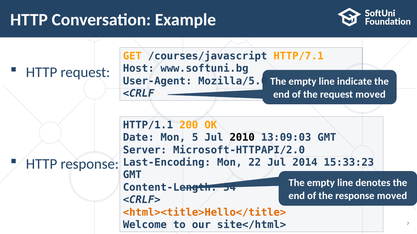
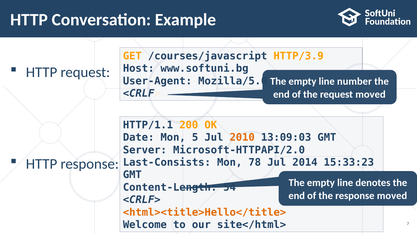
HTTP/7.1: HTTP/7.1 -> HTTP/3.9
indicate: indicate -> number
2010 colour: black -> orange
Last-Encoding: Last-Encoding -> Last-Consists
22: 22 -> 78
